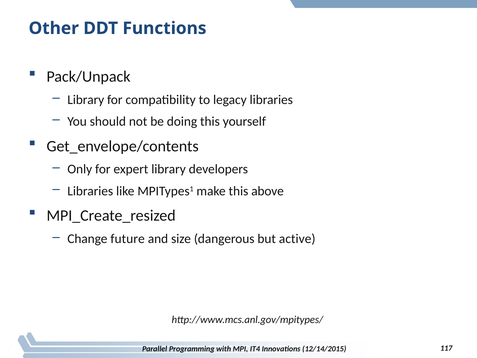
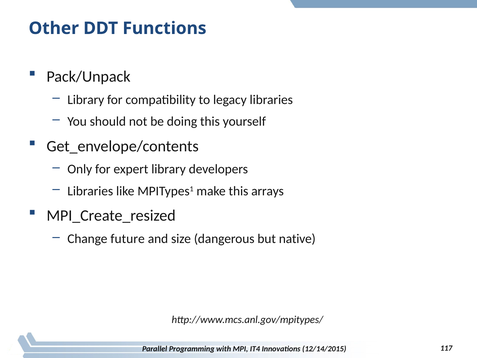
above: above -> arrays
active: active -> native
